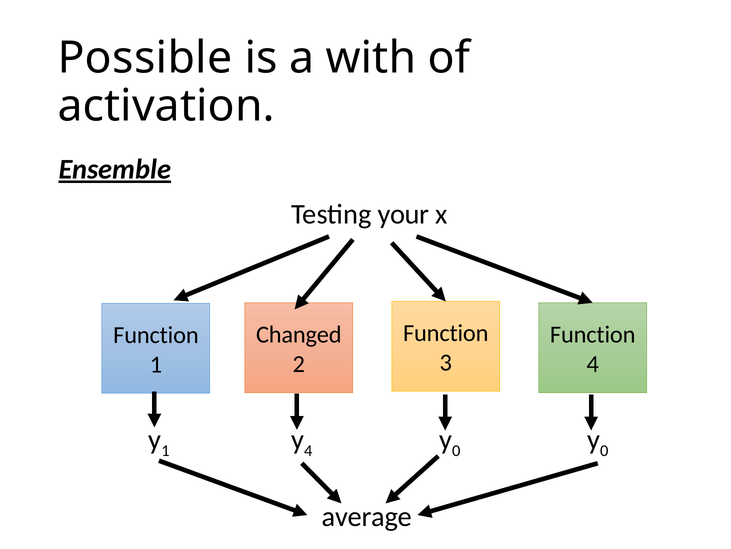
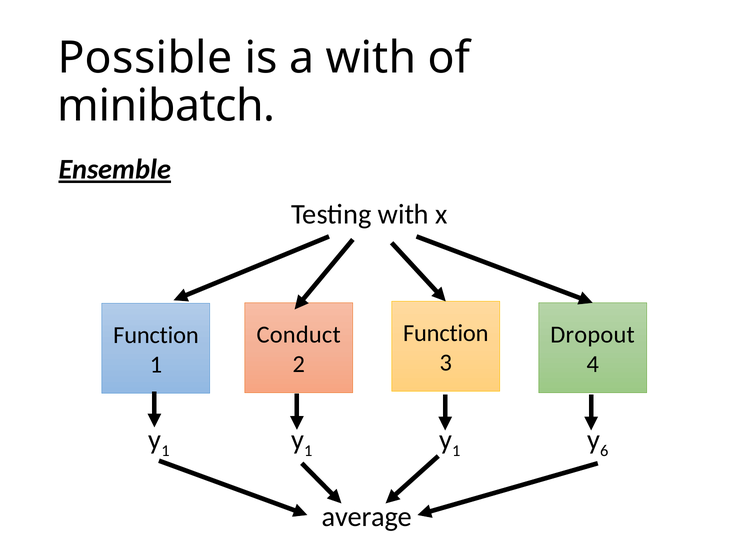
activation: activation -> minibatch
Testing your: your -> with
Changed: Changed -> Conduct
Function at (593, 334): Function -> Dropout
4 at (308, 450): 4 -> 1
0 at (456, 450): 0 -> 1
0 at (604, 450): 0 -> 6
